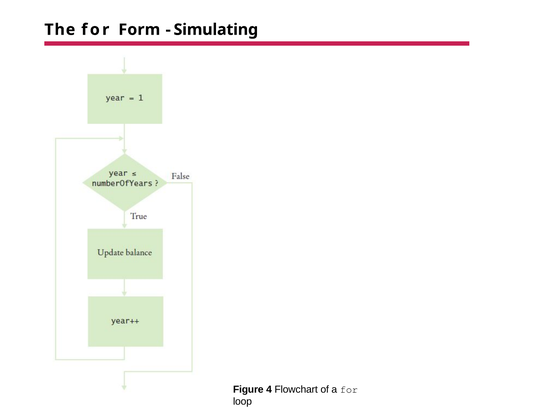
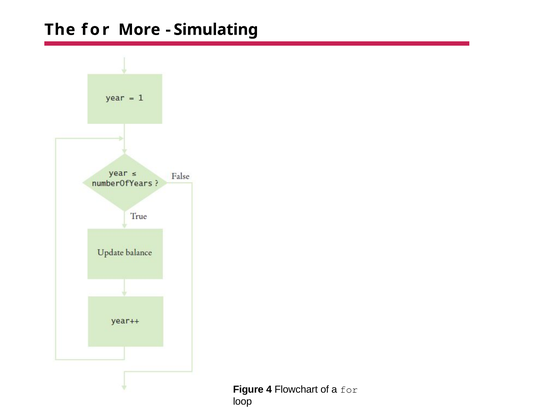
Form: Form -> More
